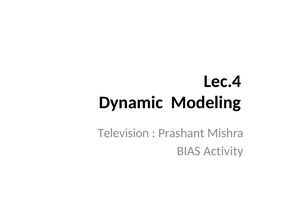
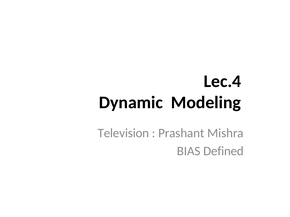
Activity: Activity -> Defined
